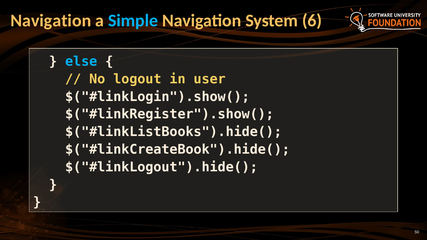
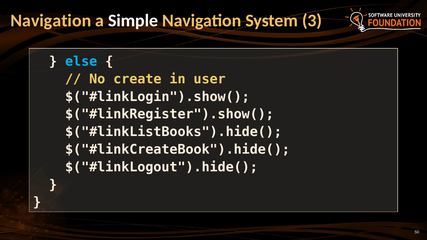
Simple colour: light blue -> white
6: 6 -> 3
logout: logout -> create
